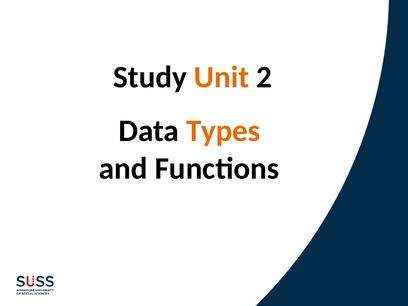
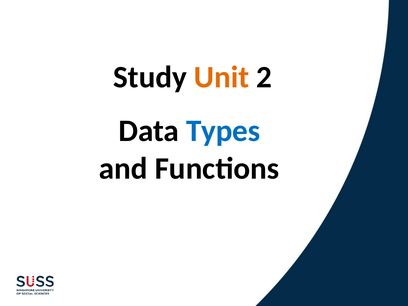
Types colour: orange -> blue
